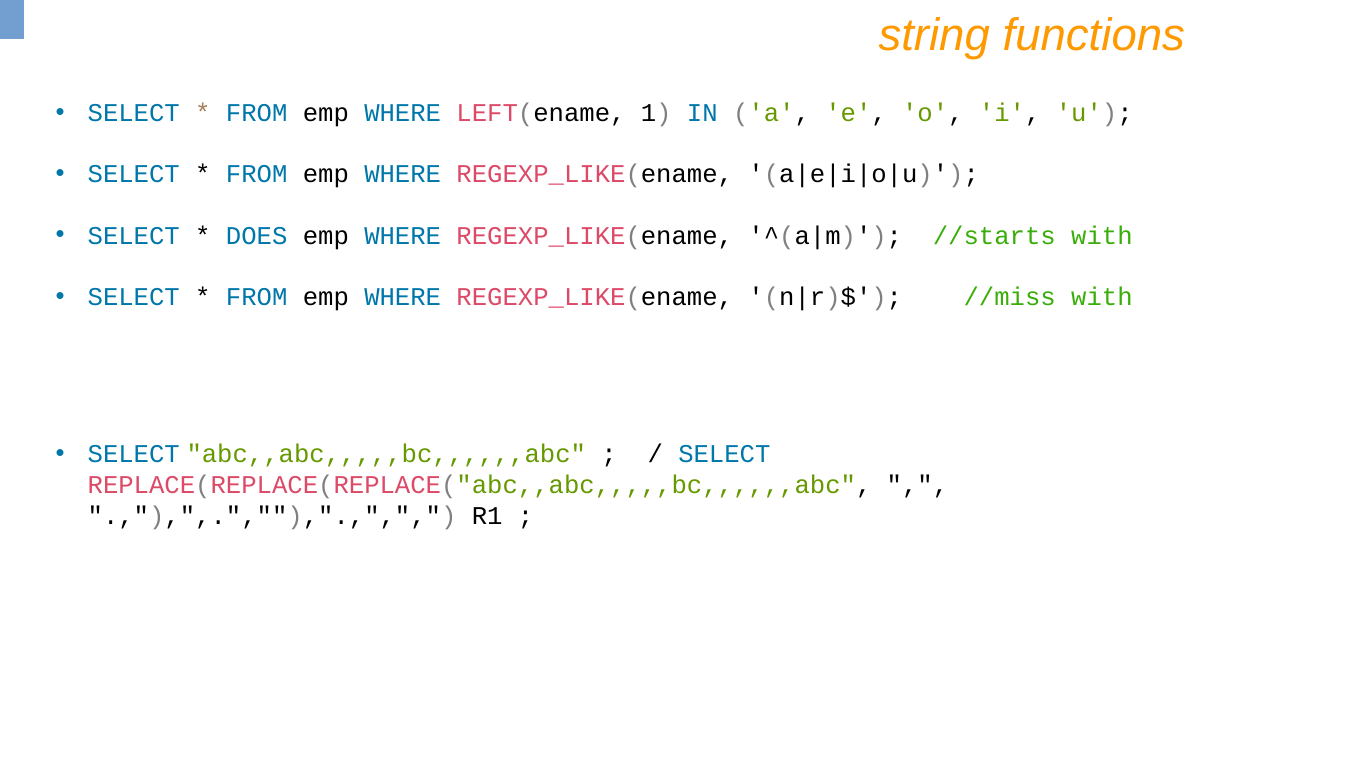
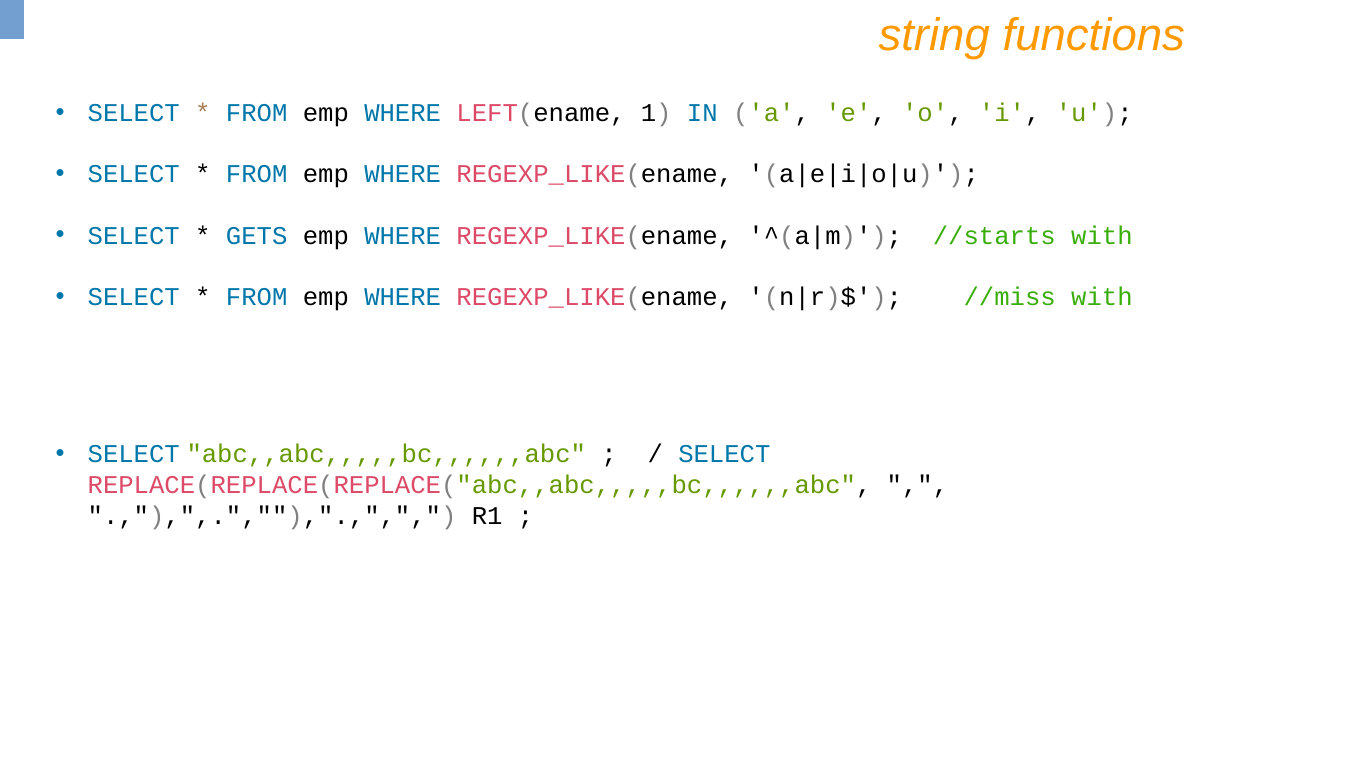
DOES: DOES -> GETS
